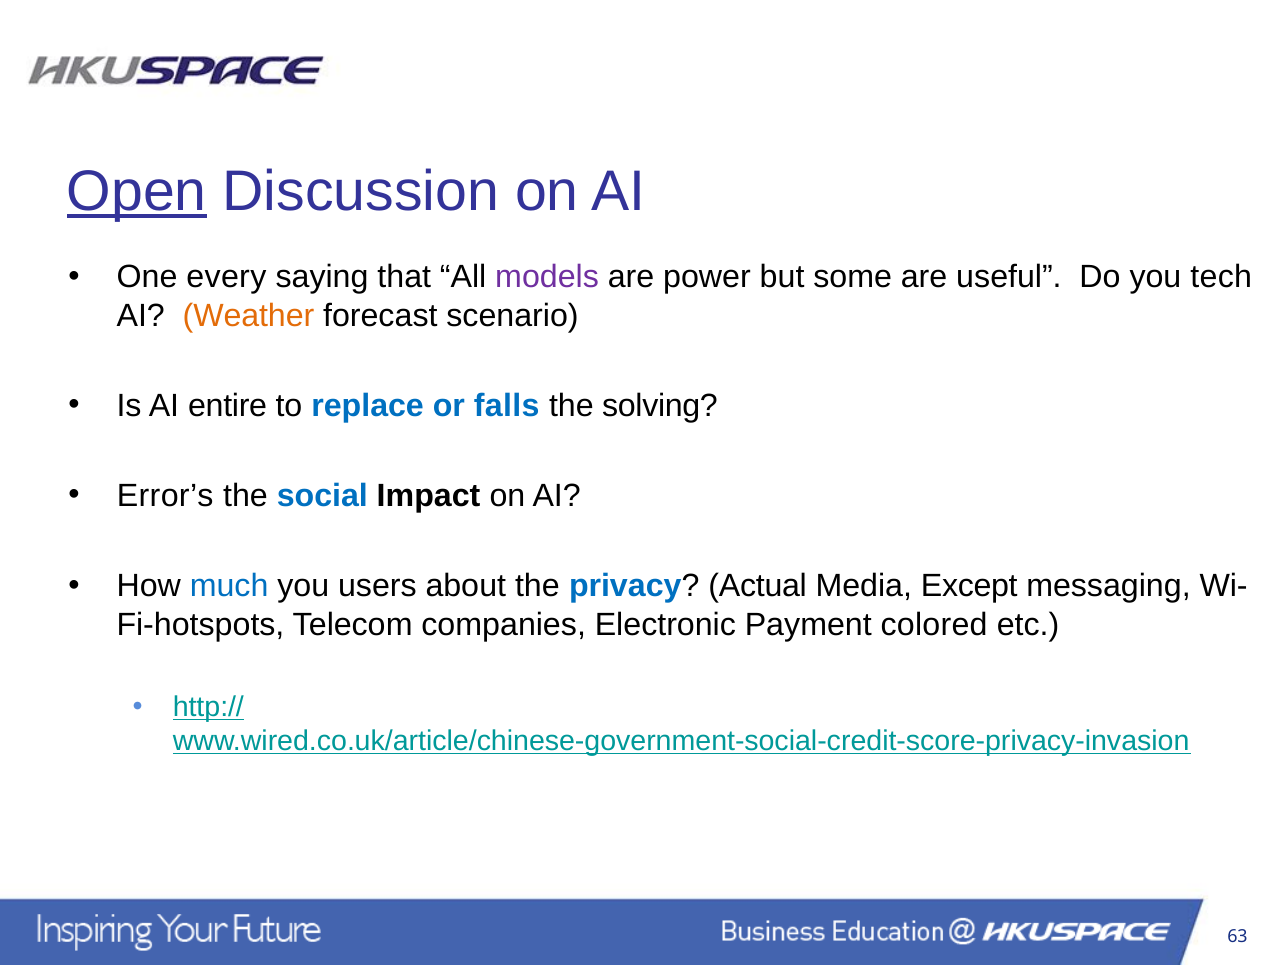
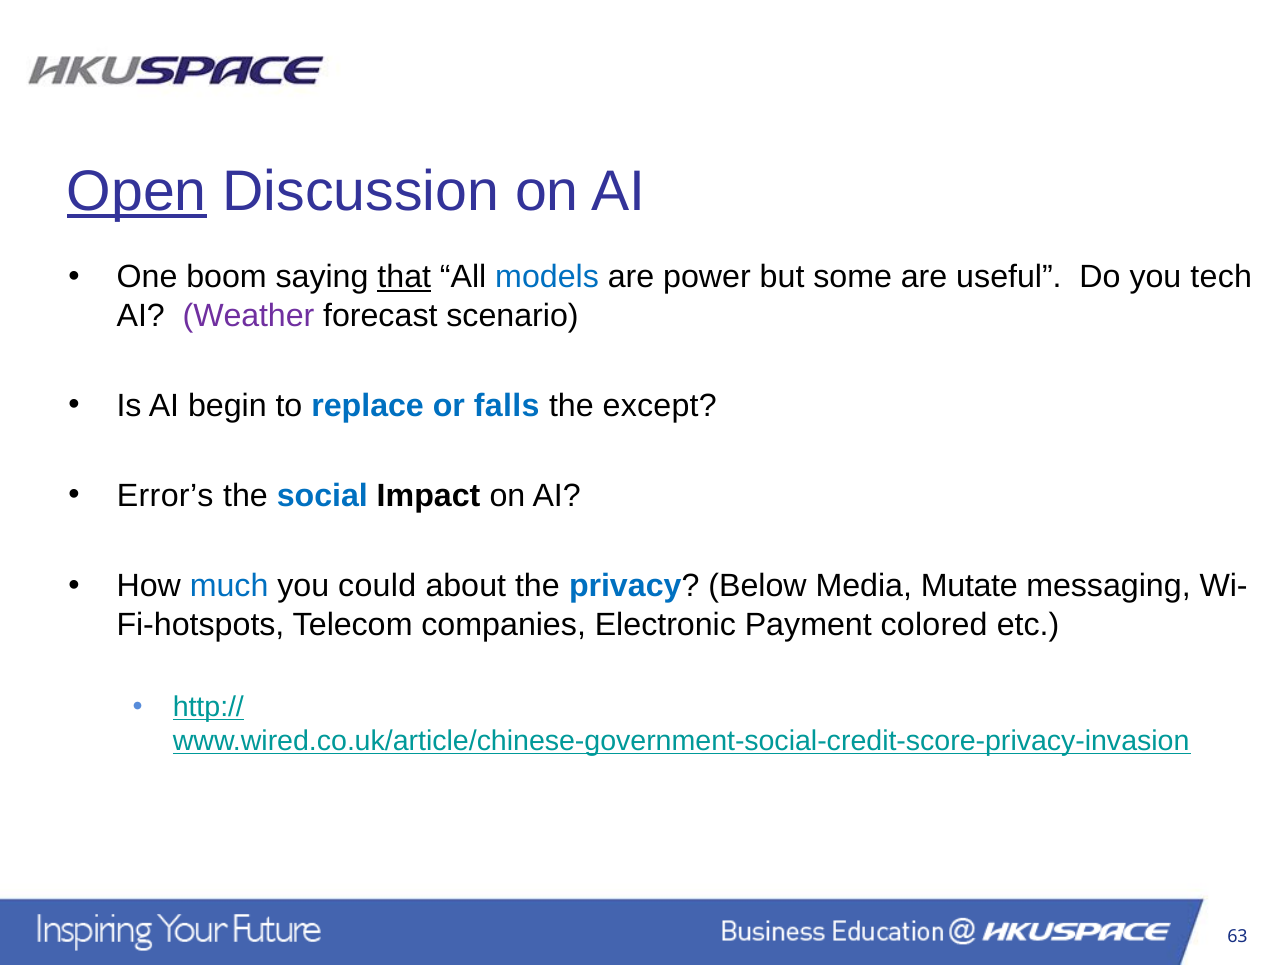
every: every -> boom
that underline: none -> present
models colour: purple -> blue
Weather colour: orange -> purple
entire: entire -> begin
solving: solving -> except
users: users -> could
Actual: Actual -> Below
Except: Except -> Mutate
